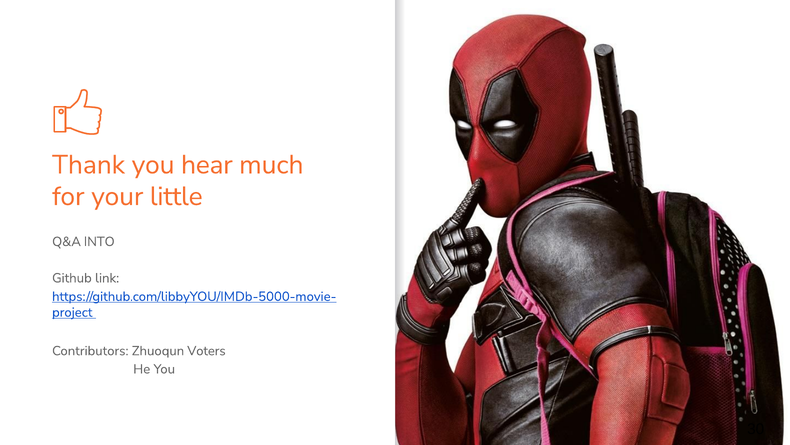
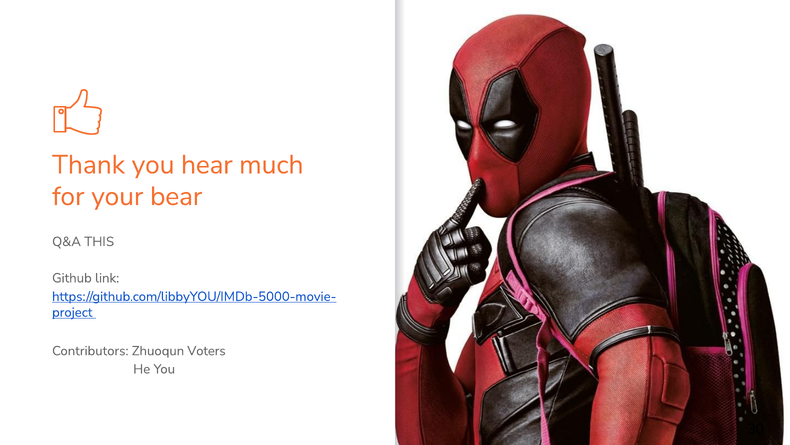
little: little -> bear
INTO: INTO -> THIS
